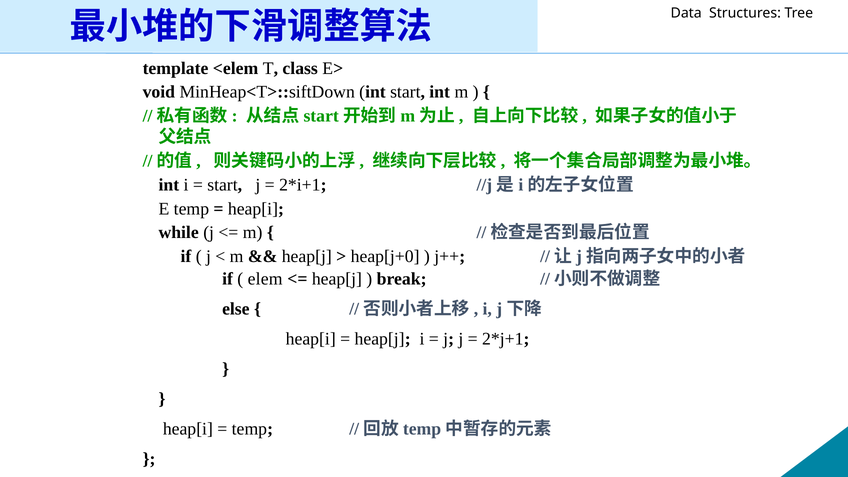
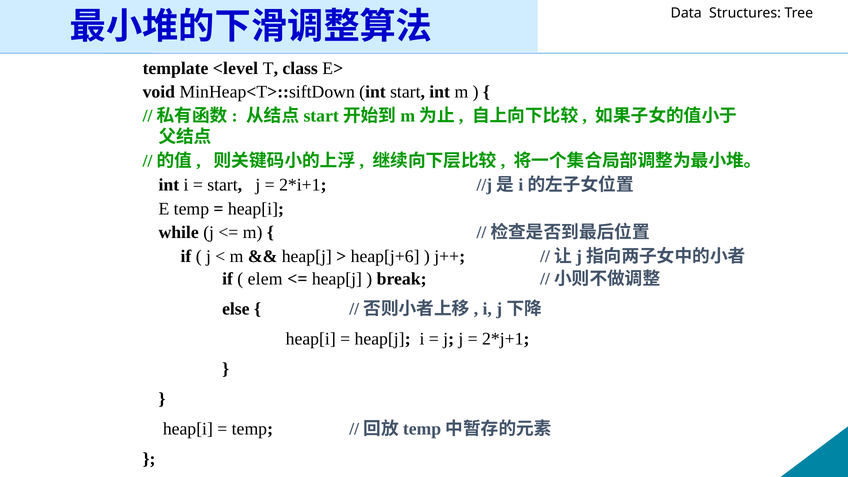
<elem: <elem -> <level
heap[j+0: heap[j+0 -> heap[j+6
